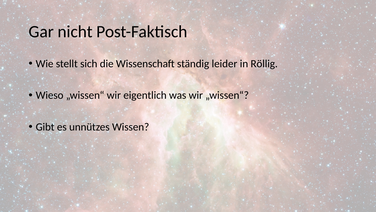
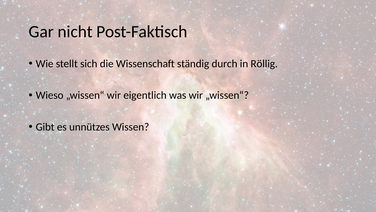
leider: leider -> durch
